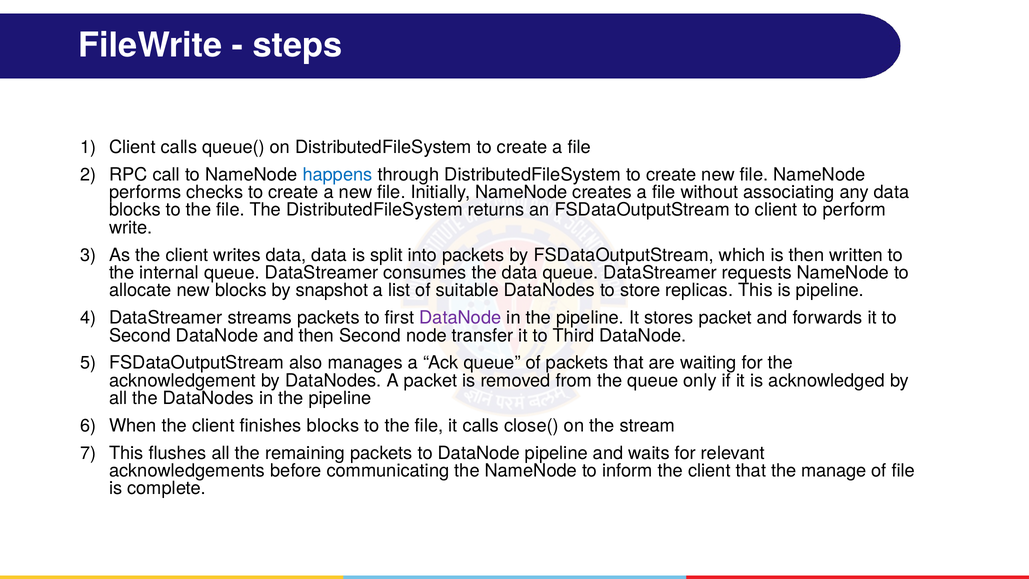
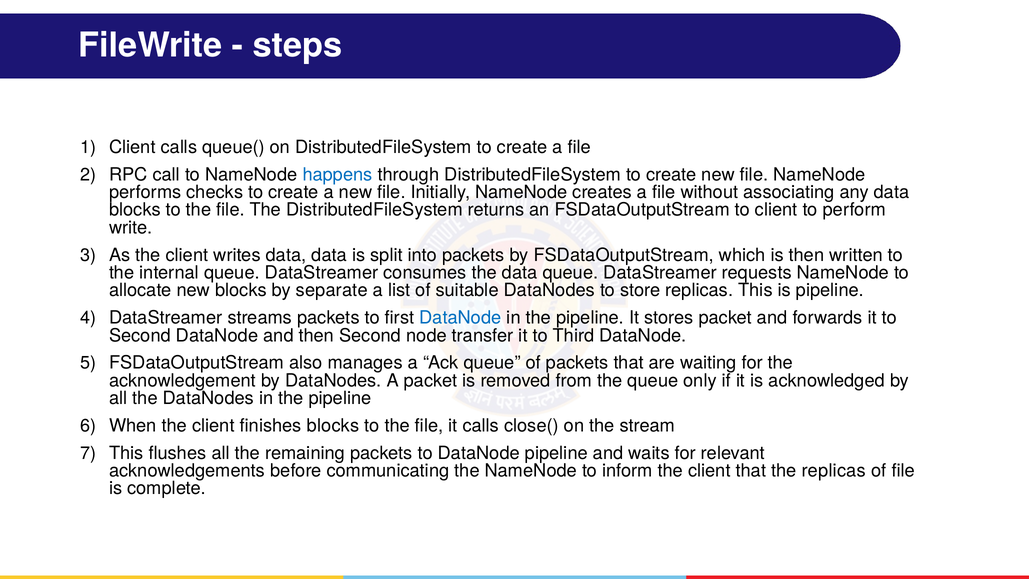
snapshot: snapshot -> separate
DataNode at (460, 318) colour: purple -> blue
the manage: manage -> replicas
